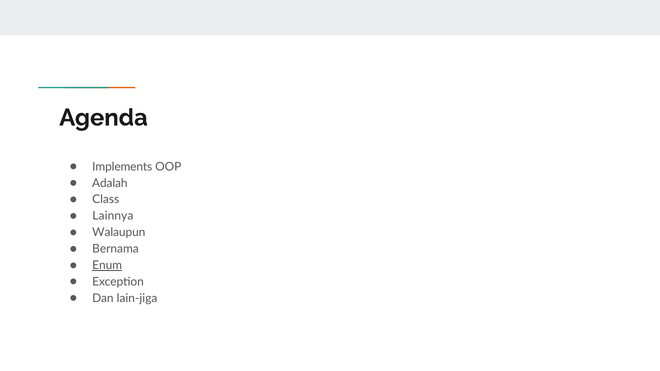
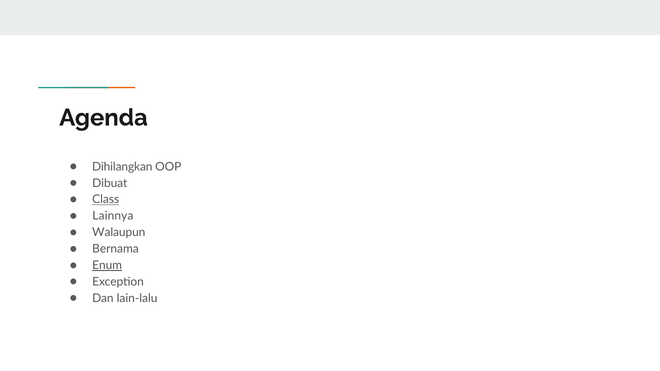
Implements: Implements -> Dihilangkan
Adalah: Adalah -> Dibuat
Class underline: none -> present
lain-jiga: lain-jiga -> lain-lalu
